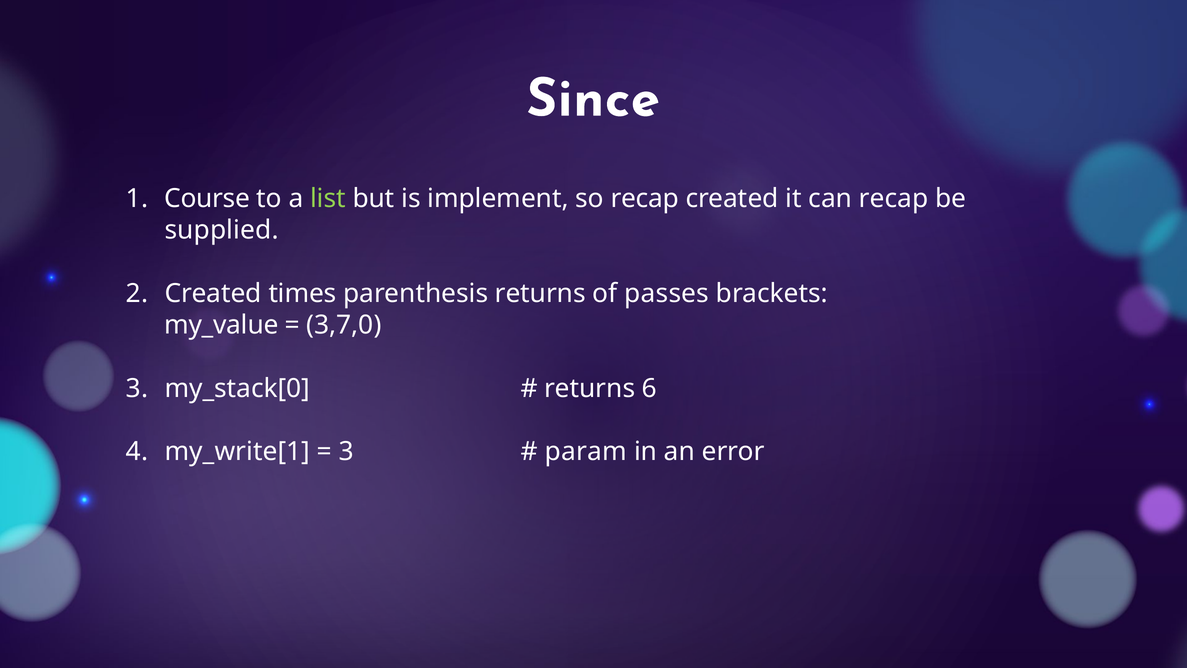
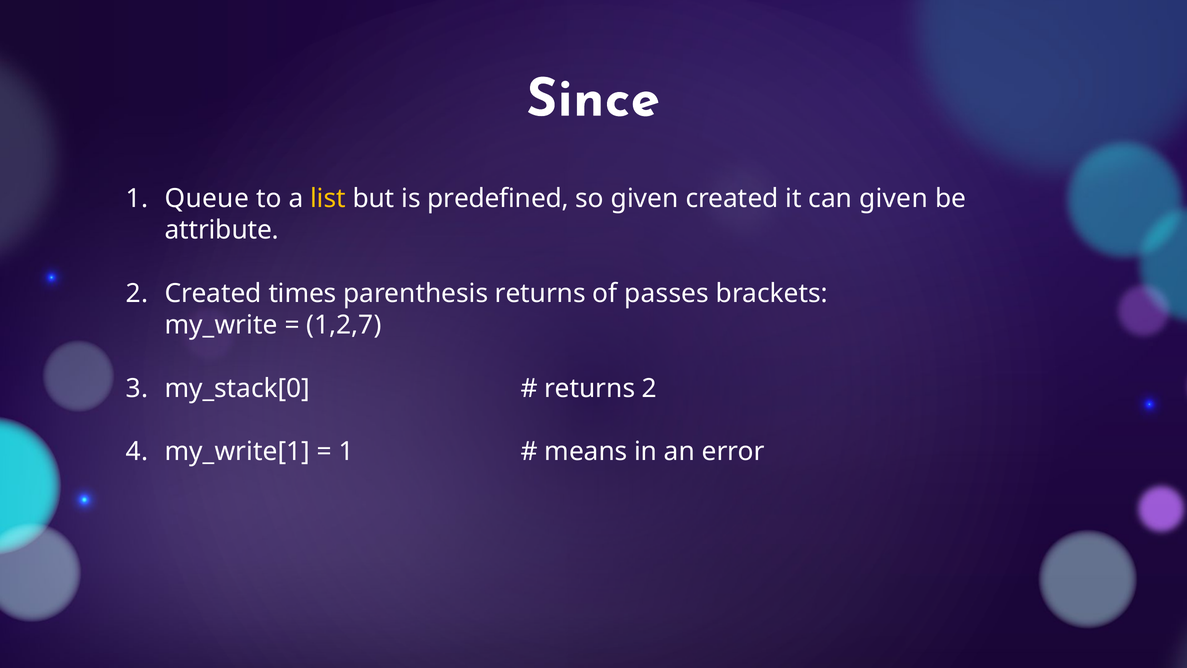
Course: Course -> Queue
list colour: light green -> yellow
implement: implement -> predefined
so recap: recap -> given
can recap: recap -> given
supplied: supplied -> attribute
my_value: my_value -> my_write
3,7,0: 3,7,0 -> 1,2,7
returns 6: 6 -> 2
3 at (346, 451): 3 -> 1
param: param -> means
